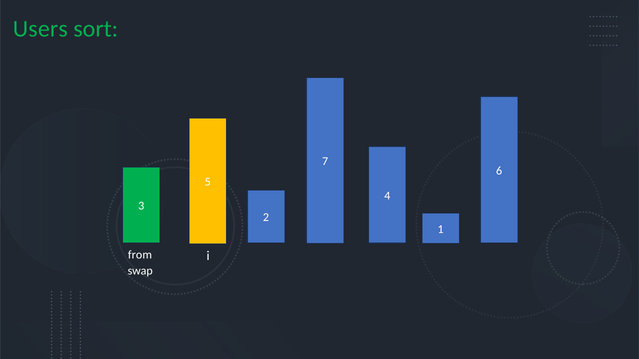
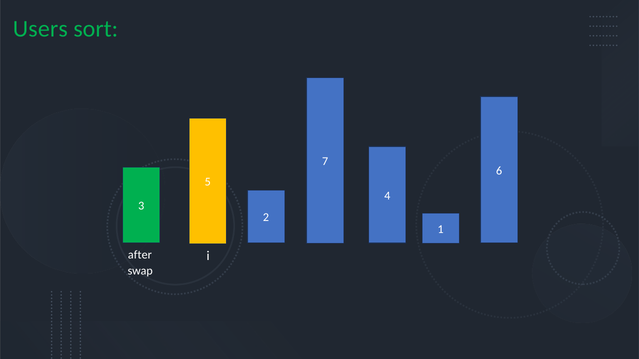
from: from -> after
